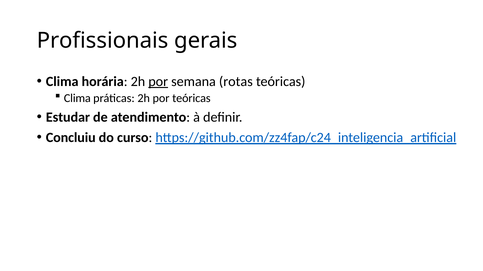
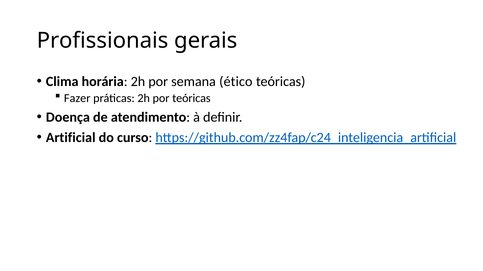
por at (158, 82) underline: present -> none
rotas: rotas -> ético
Clima at (77, 98): Clima -> Fazer
Estudar: Estudar -> Doença
Concluiu: Concluiu -> Artificial
